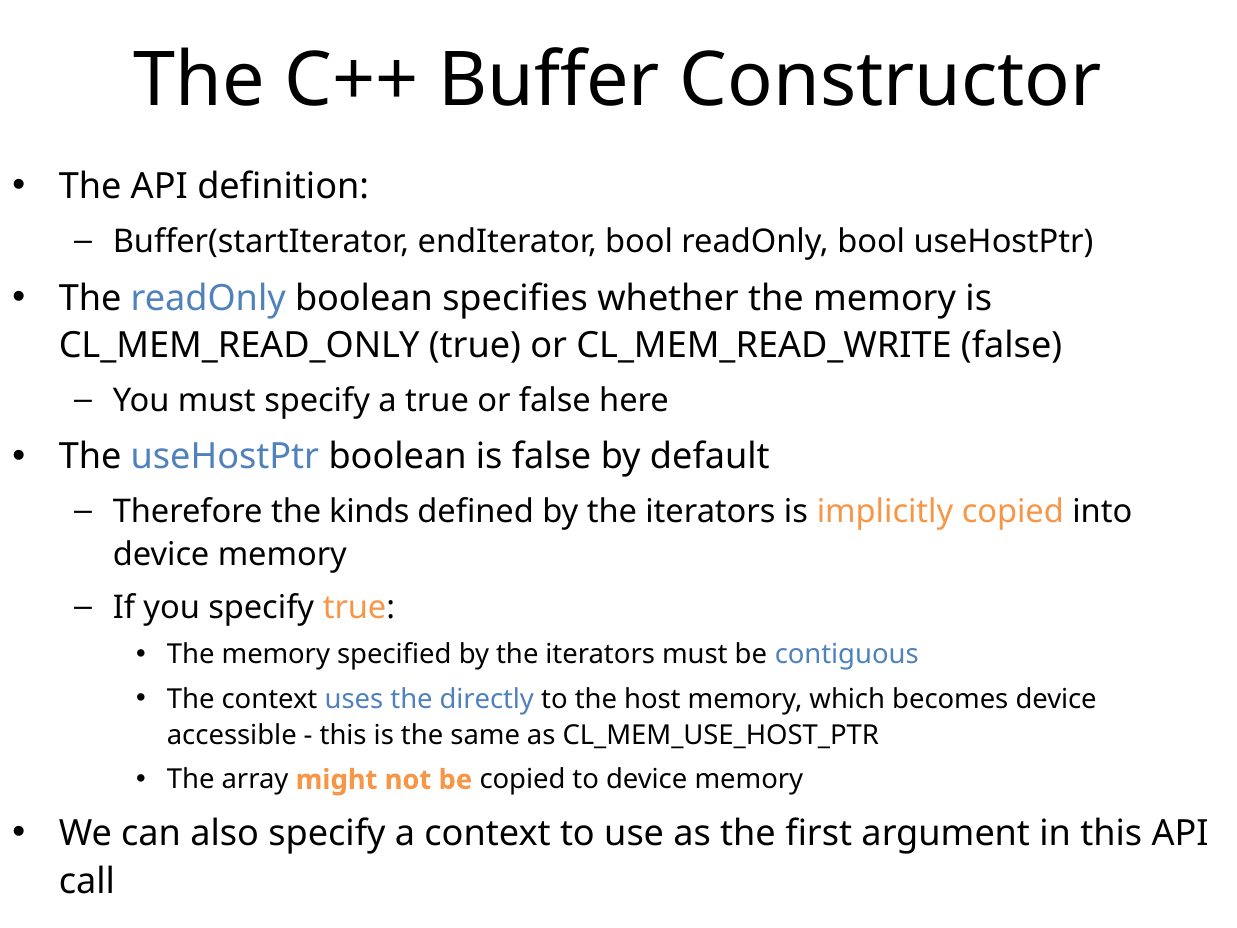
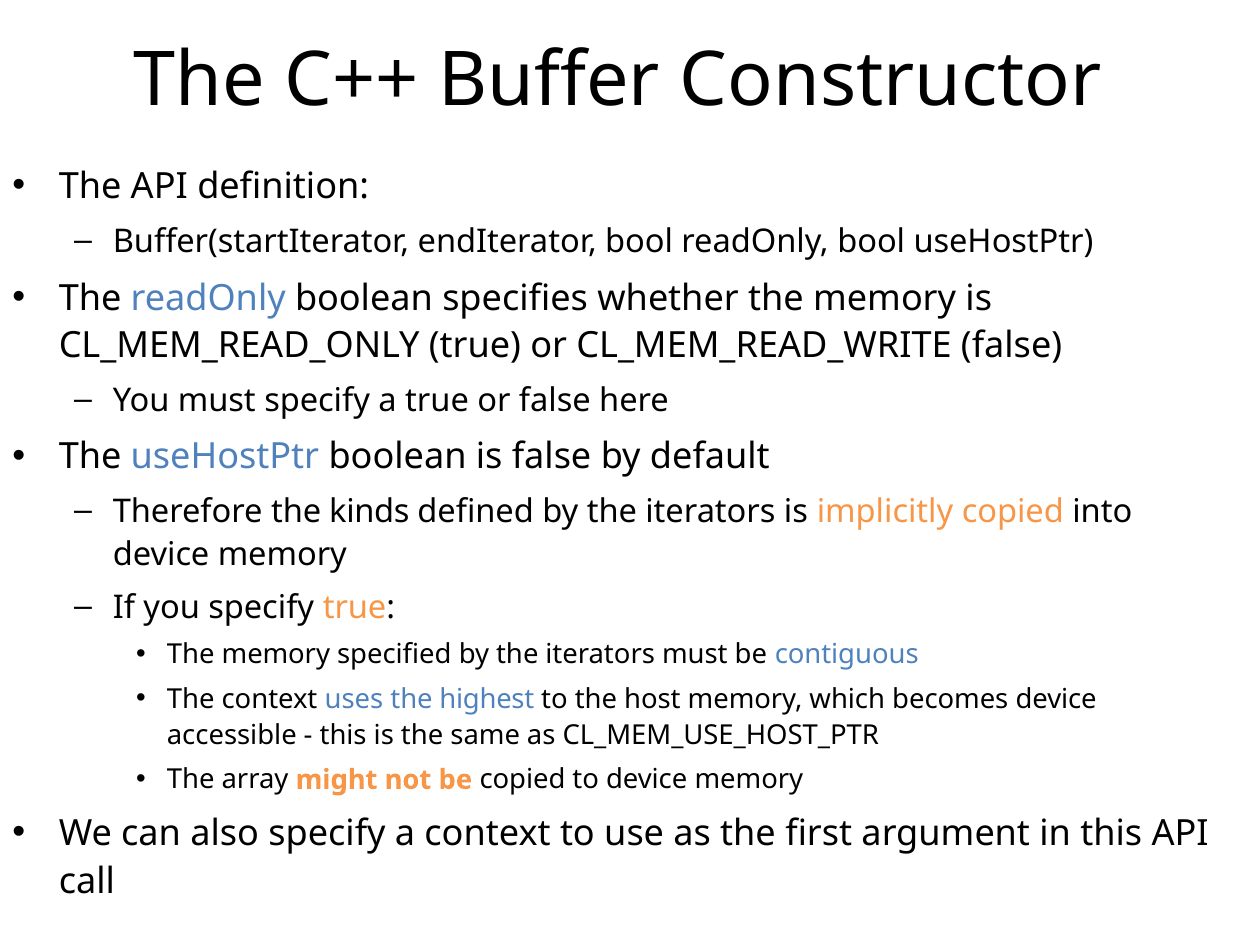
directly: directly -> highest
